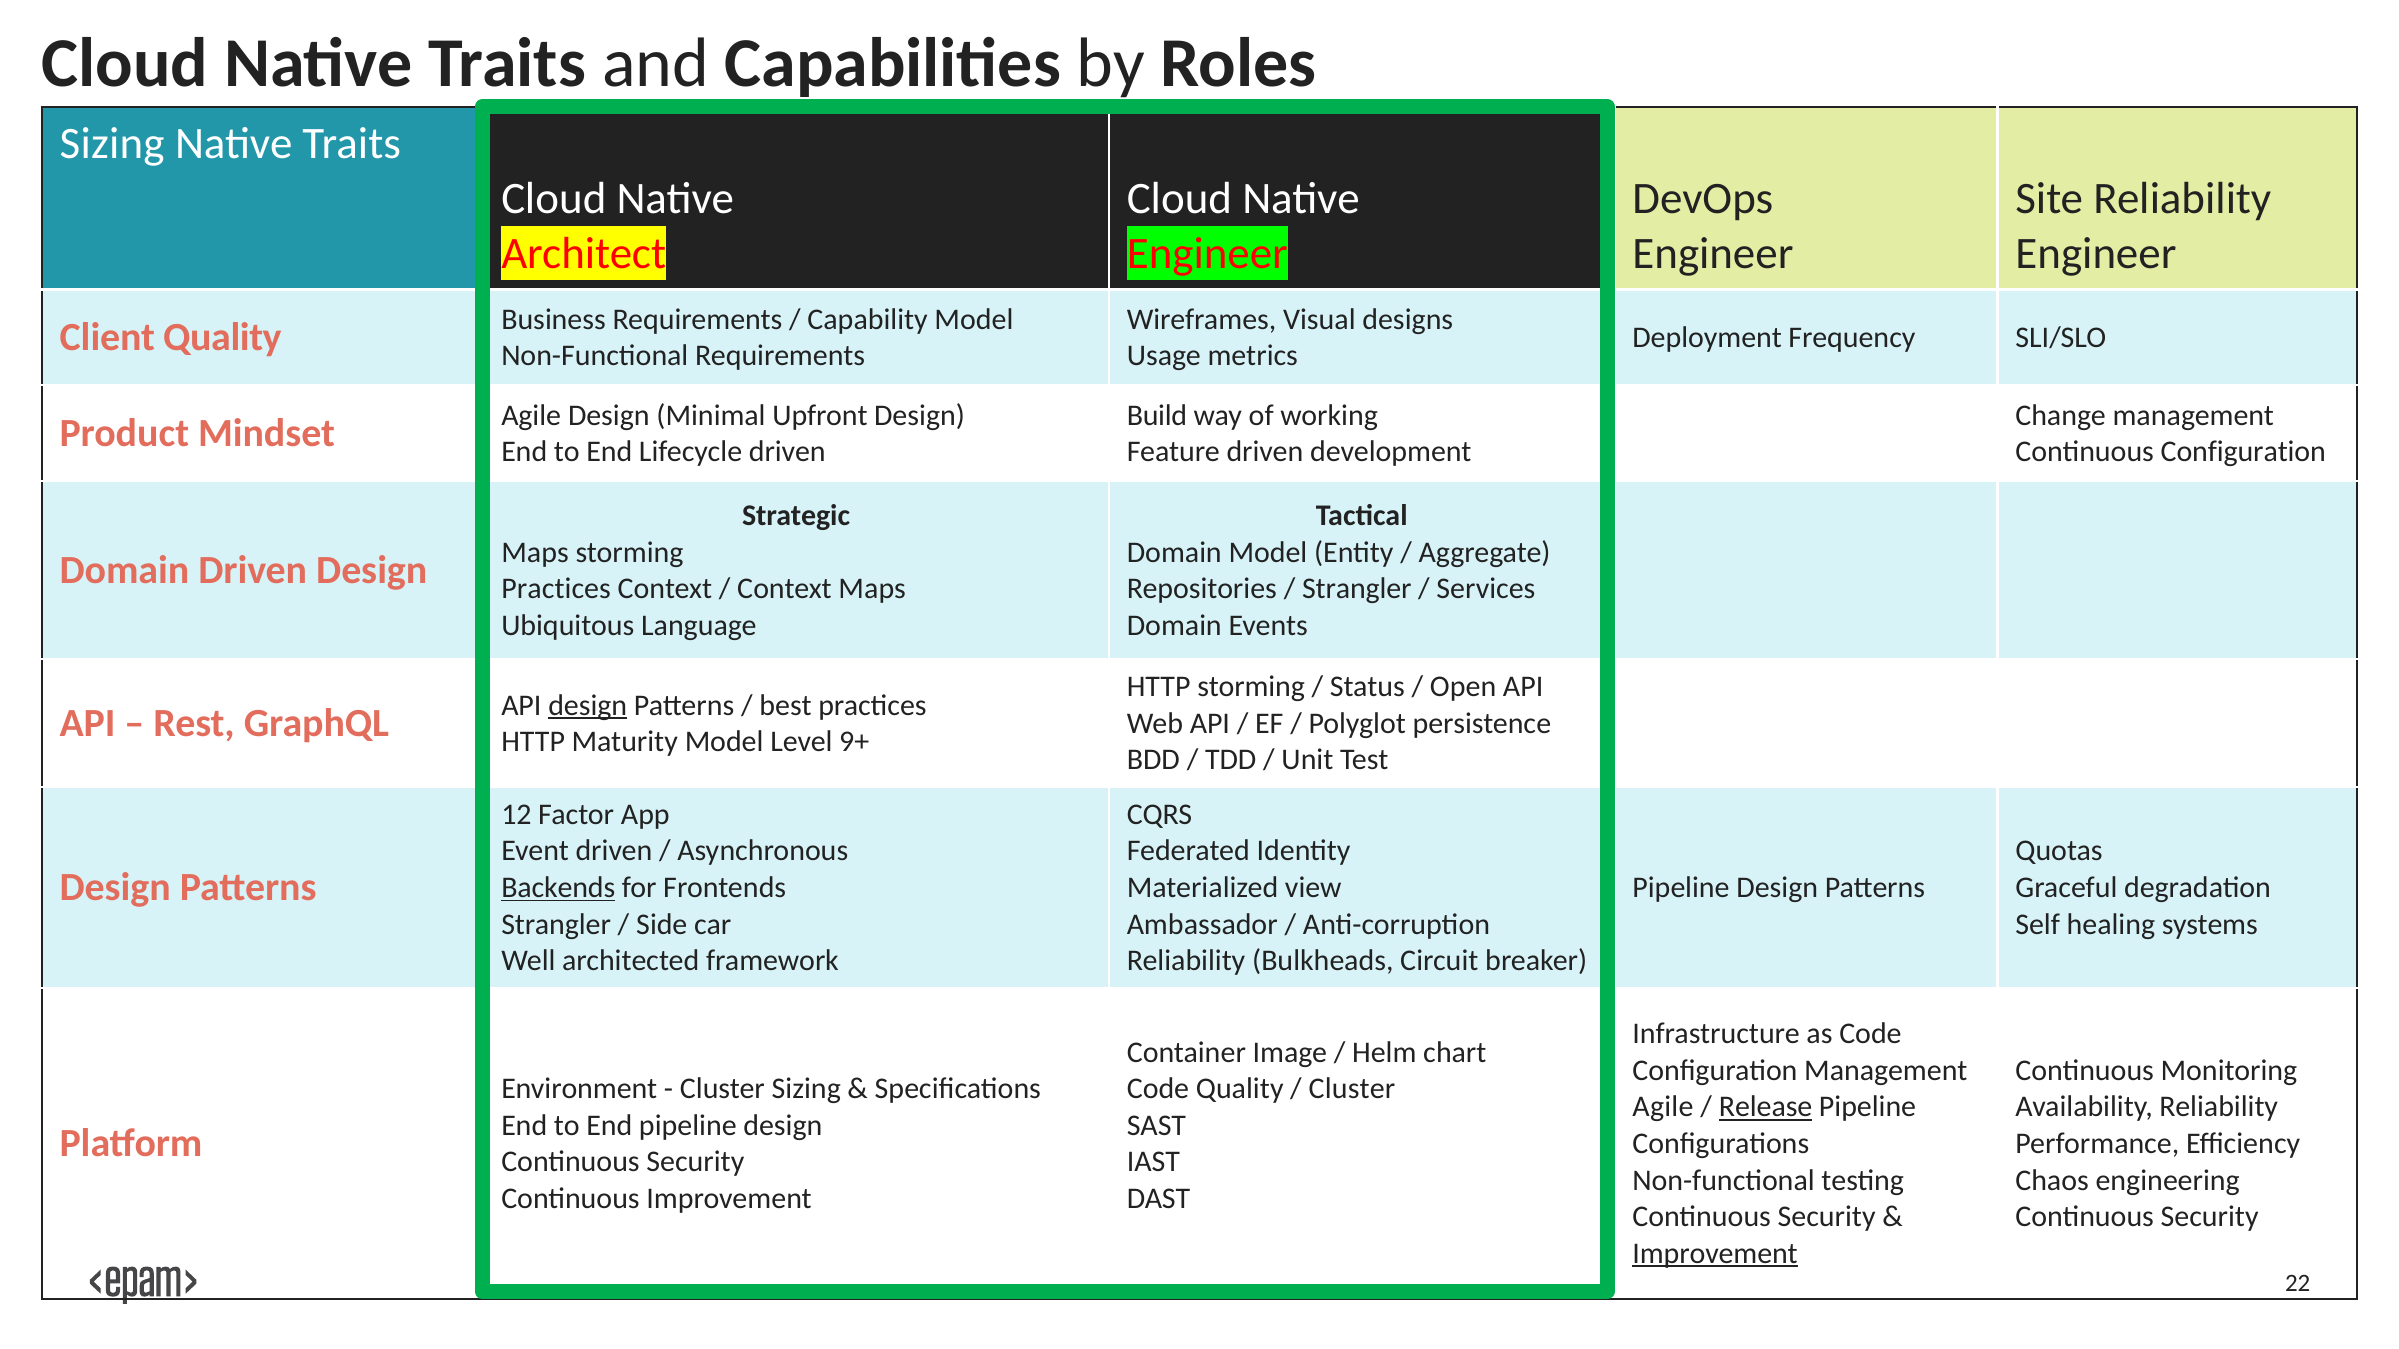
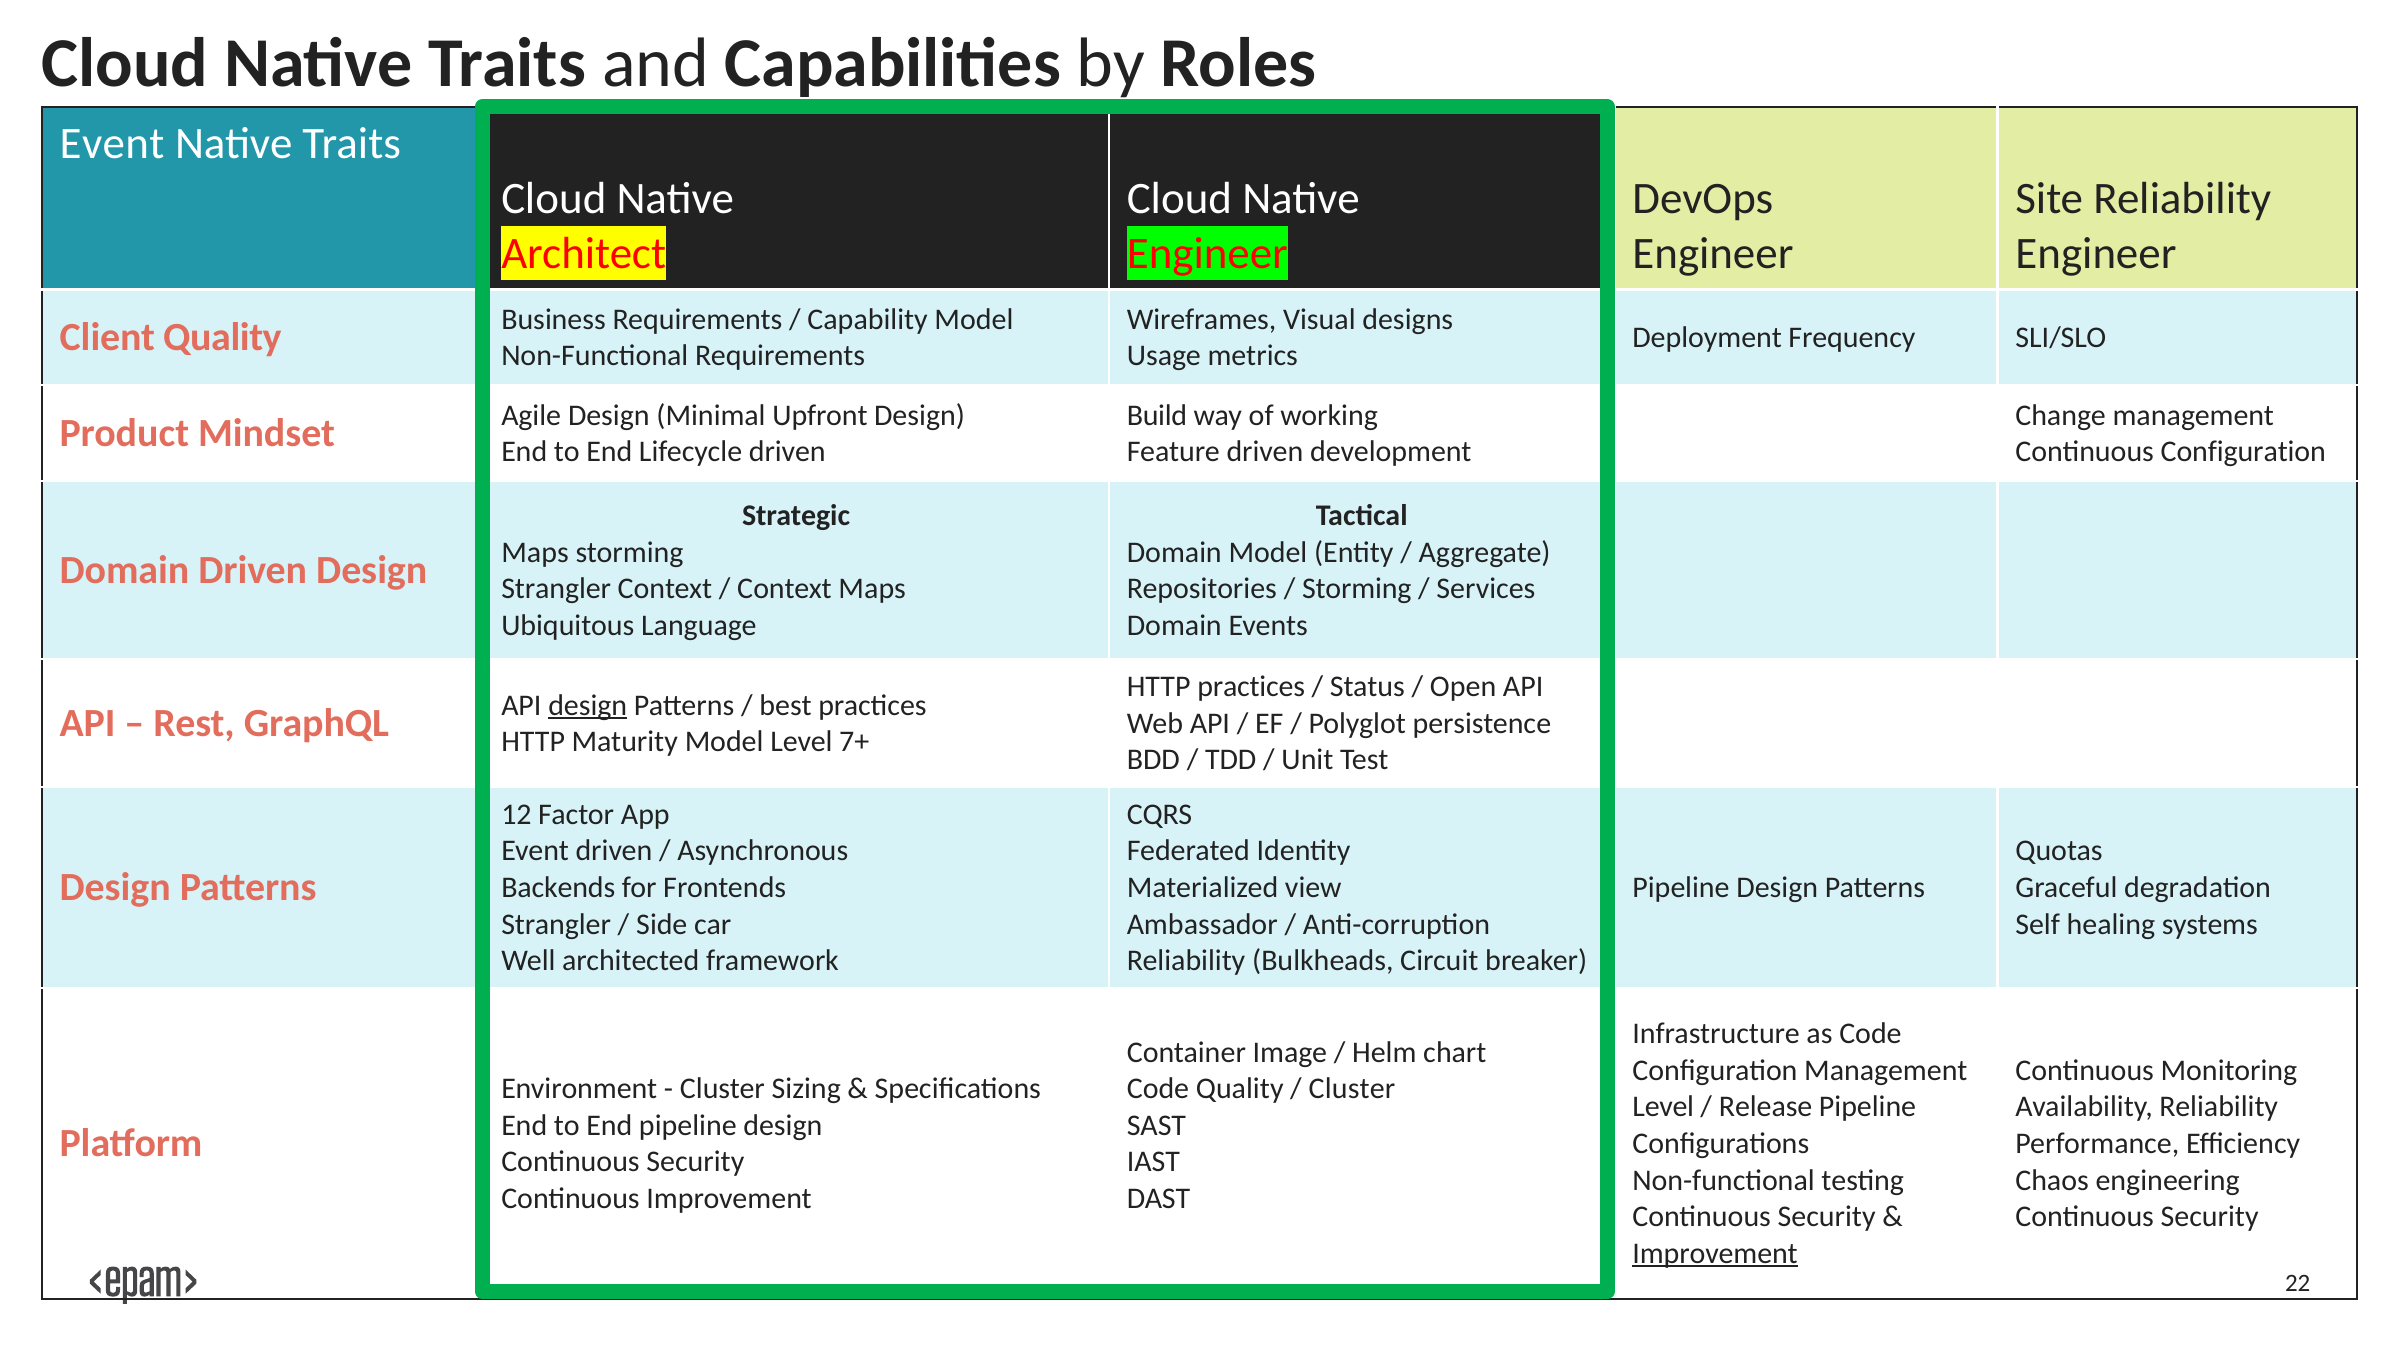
Sizing at (112, 144): Sizing -> Event
Practices at (556, 589): Practices -> Strangler
Strangler at (1357, 589): Strangler -> Storming
HTTP storming: storming -> practices
9+: 9+ -> 7+
Backends underline: present -> none
Agile at (1663, 1107): Agile -> Level
Release underline: present -> none
